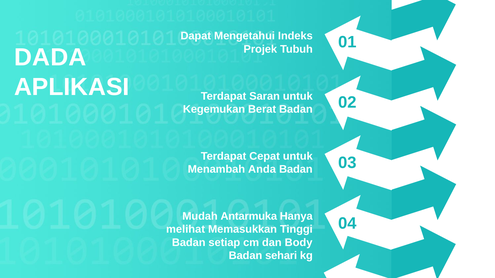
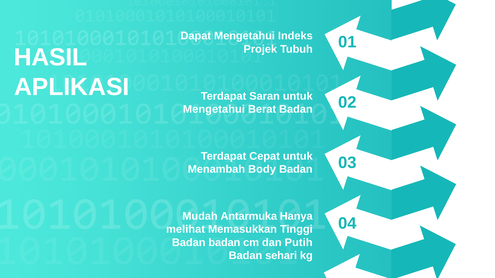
DADA: DADA -> HASIL
Kegemukan at (214, 109): Kegemukan -> Mengetahui
Anda: Anda -> Body
Badan setiap: setiap -> badan
Body: Body -> Putih
